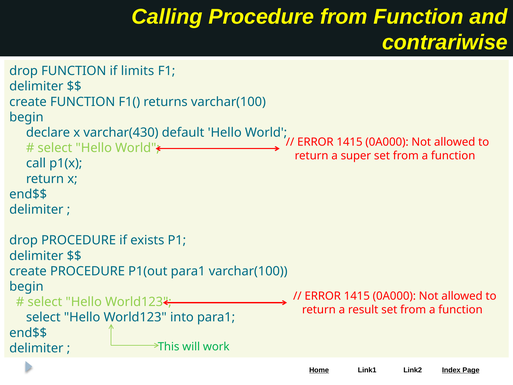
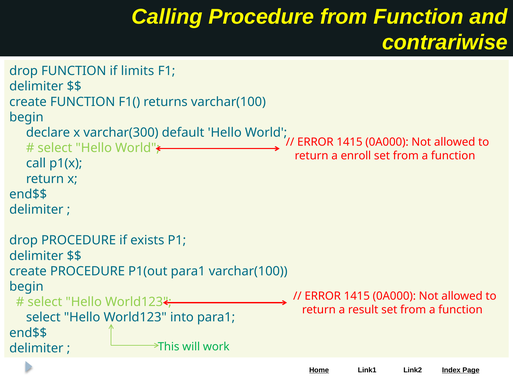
varchar(430: varchar(430 -> varchar(300
super: super -> enroll
